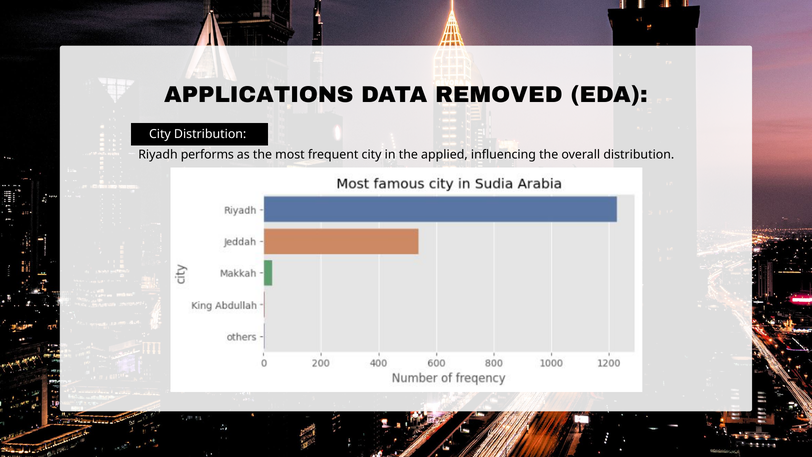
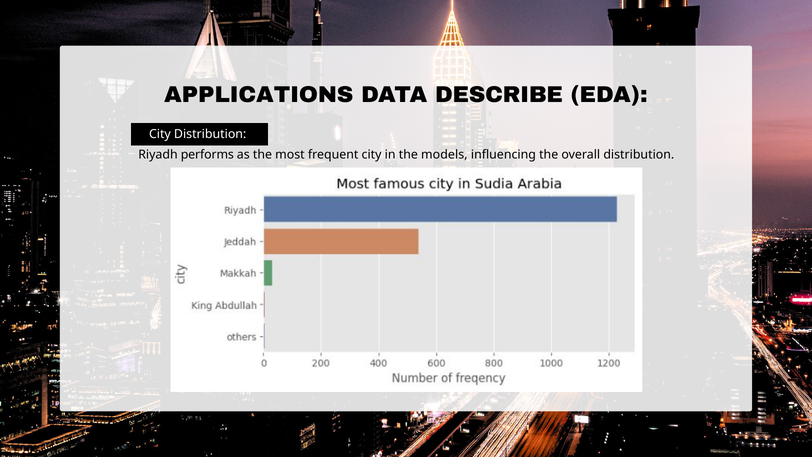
REMOVED: REMOVED -> DESCRIBE
applied: applied -> models
